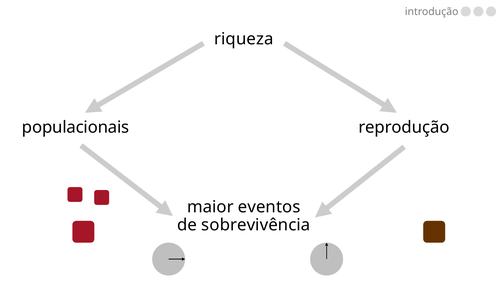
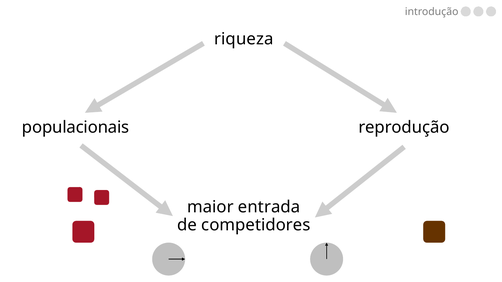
eventos: eventos -> entrada
sobrevivência: sobrevivência -> competidores
